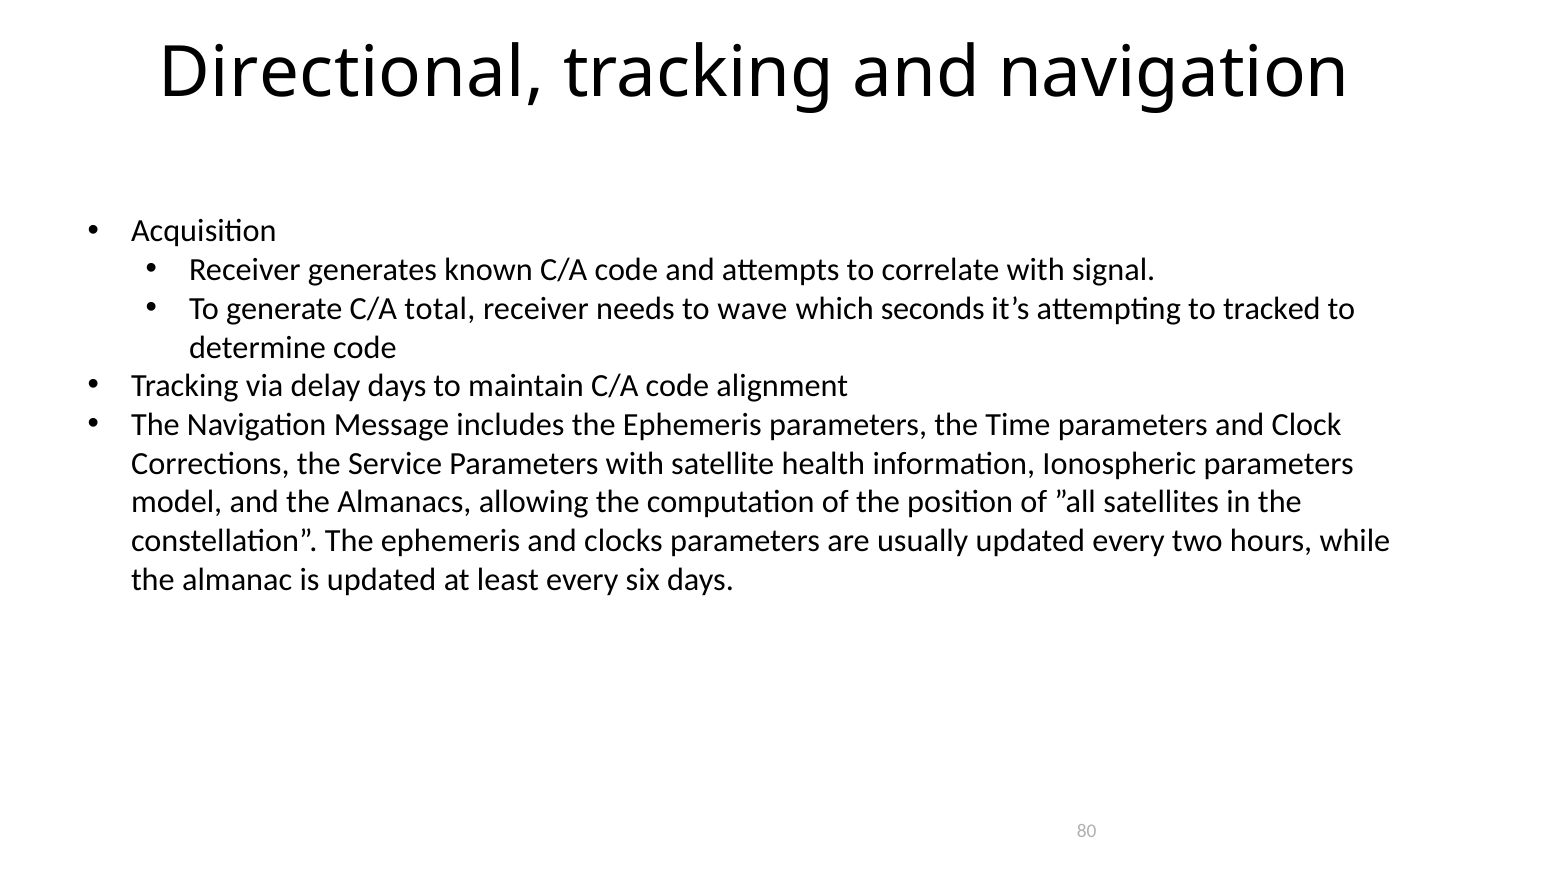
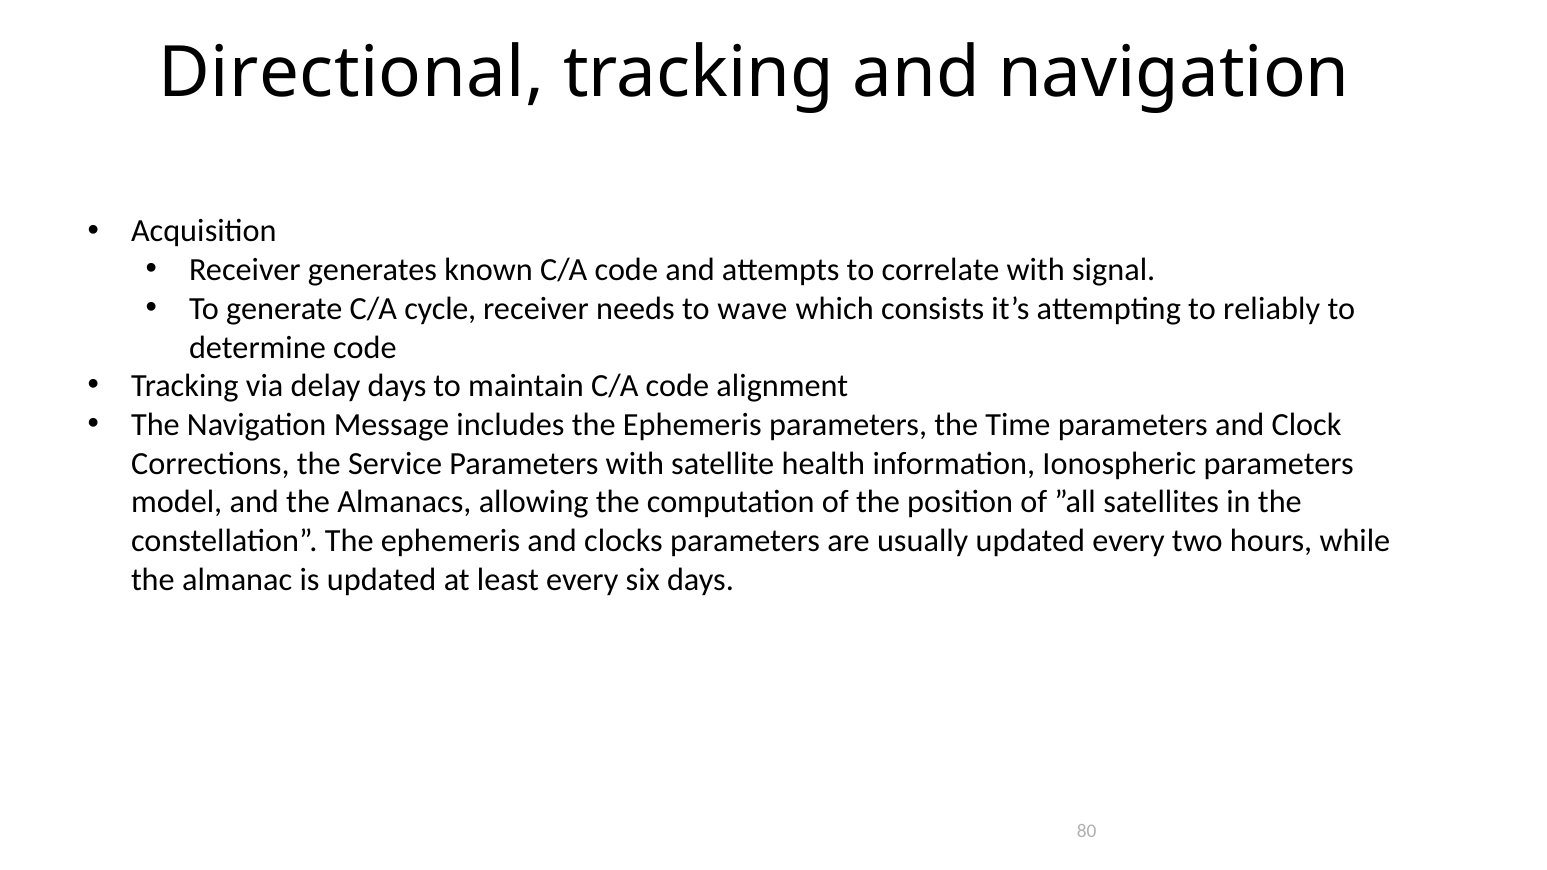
total: total -> cycle
seconds: seconds -> consists
tracked: tracked -> reliably
